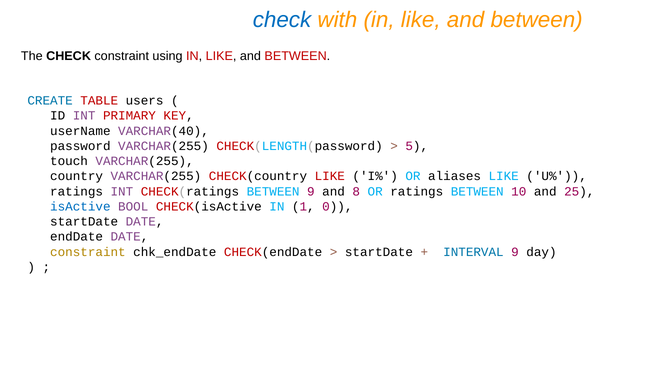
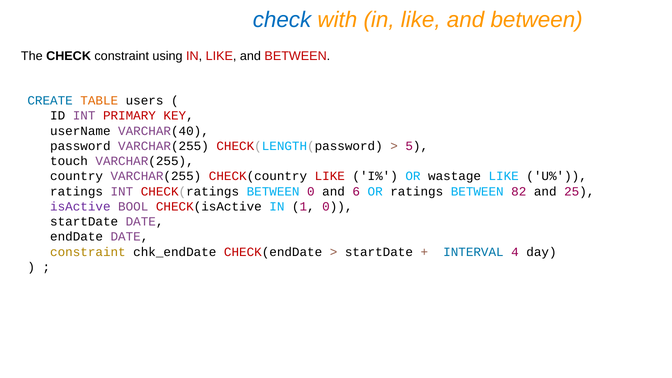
TABLE colour: red -> orange
aliases: aliases -> wastage
BETWEEN 9: 9 -> 0
8: 8 -> 6
10: 10 -> 82
isActive colour: blue -> purple
INTERVAL 9: 9 -> 4
